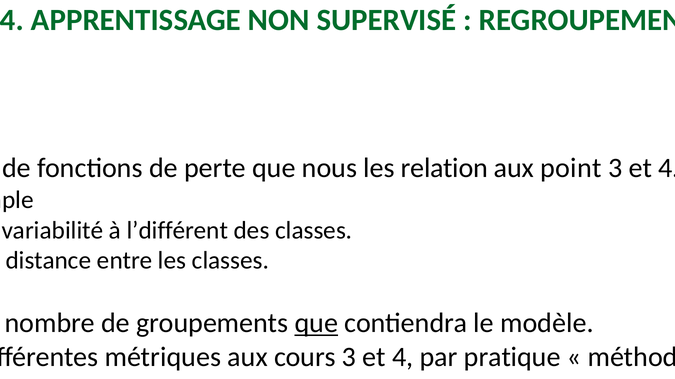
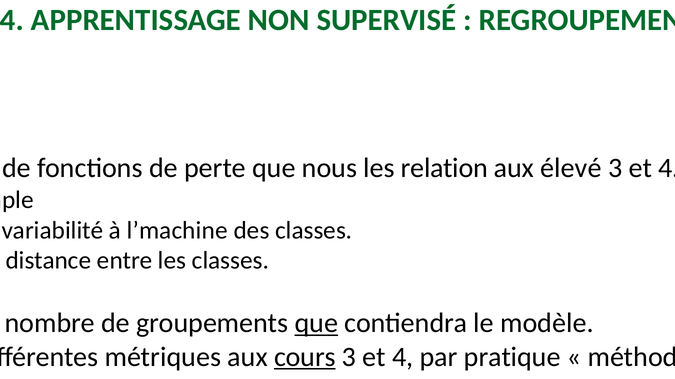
point: point -> élevé
l’différent: l’différent -> l’machine
cours underline: none -> present
